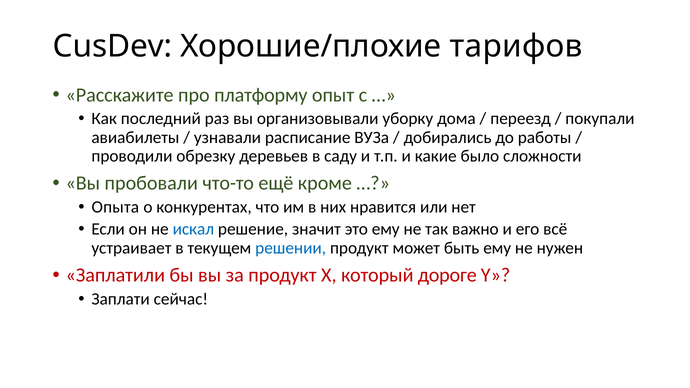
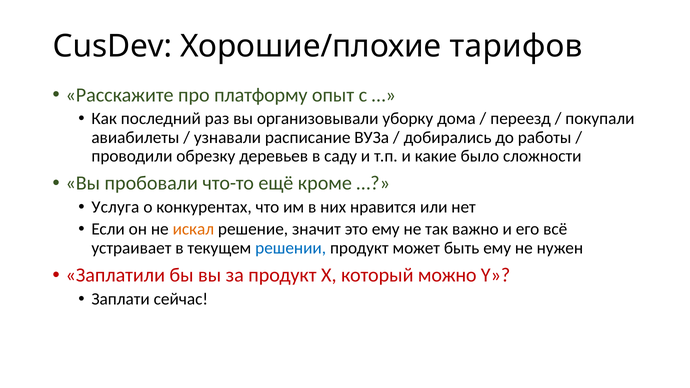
Опыта: Опыта -> Услуга
искал colour: blue -> orange
дороге: дороге -> можно
